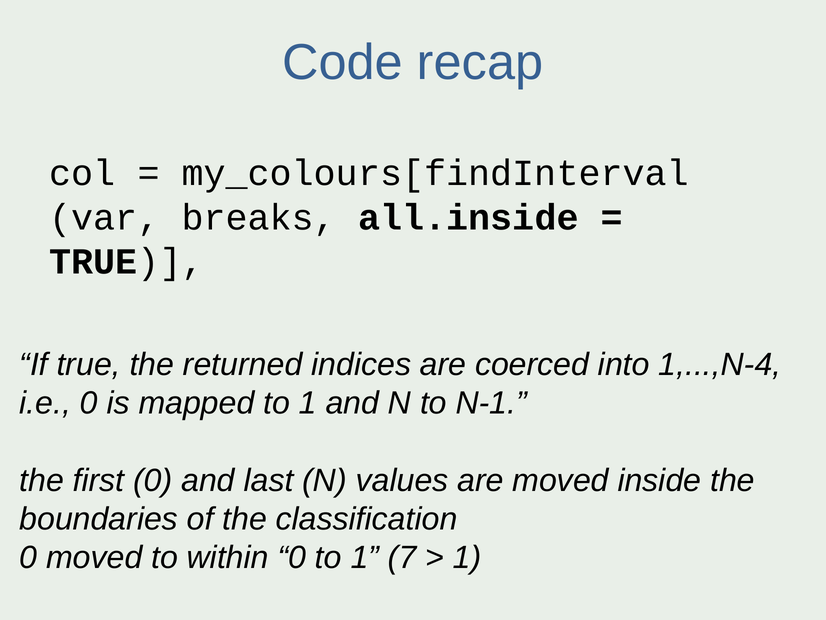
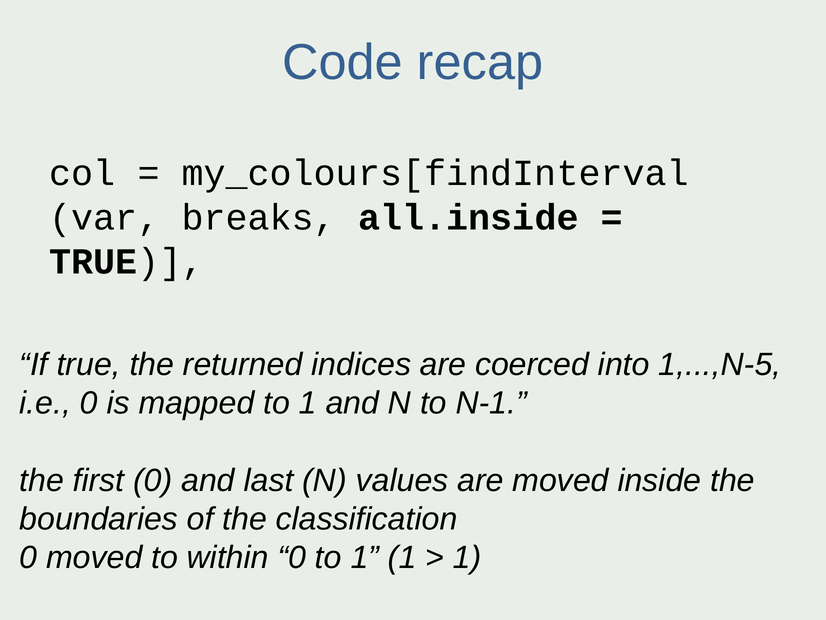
1,...,N-4: 1,...,N-4 -> 1,...,N-5
1 7: 7 -> 1
